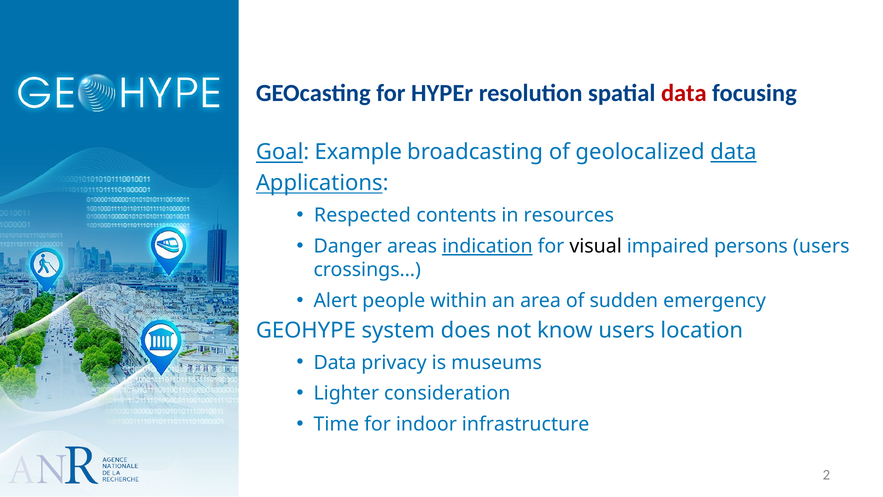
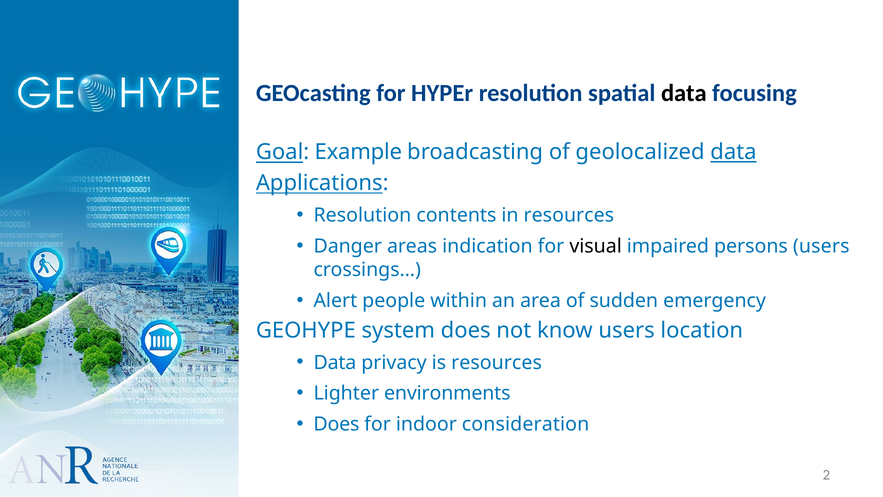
data at (684, 93) colour: red -> black
Respected at (362, 215): Respected -> Resolution
indication underline: present -> none
is museums: museums -> resources
consideration: consideration -> environments
Time at (336, 424): Time -> Does
infrastructure: infrastructure -> consideration
